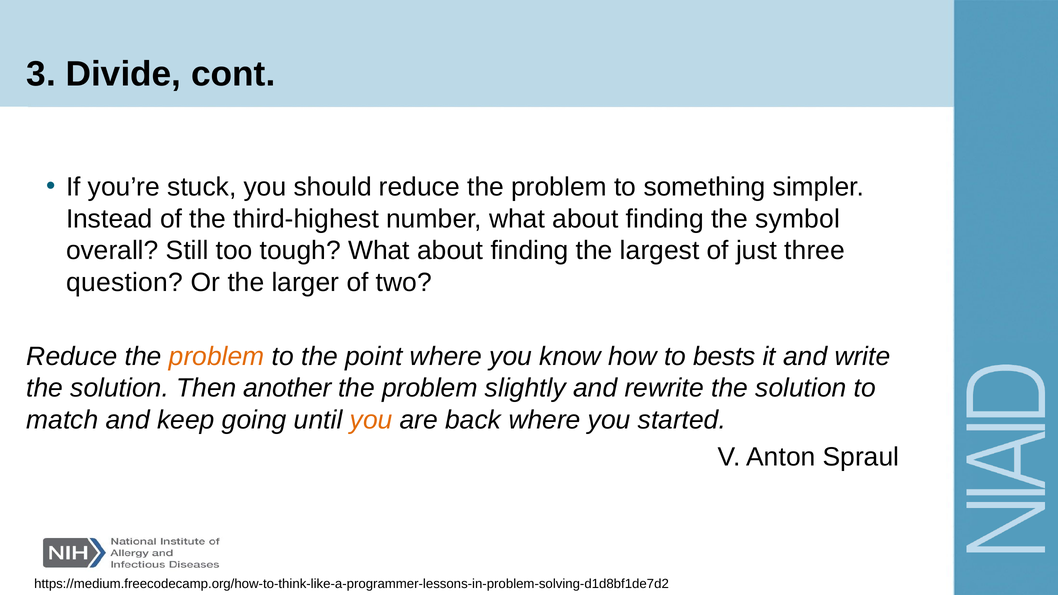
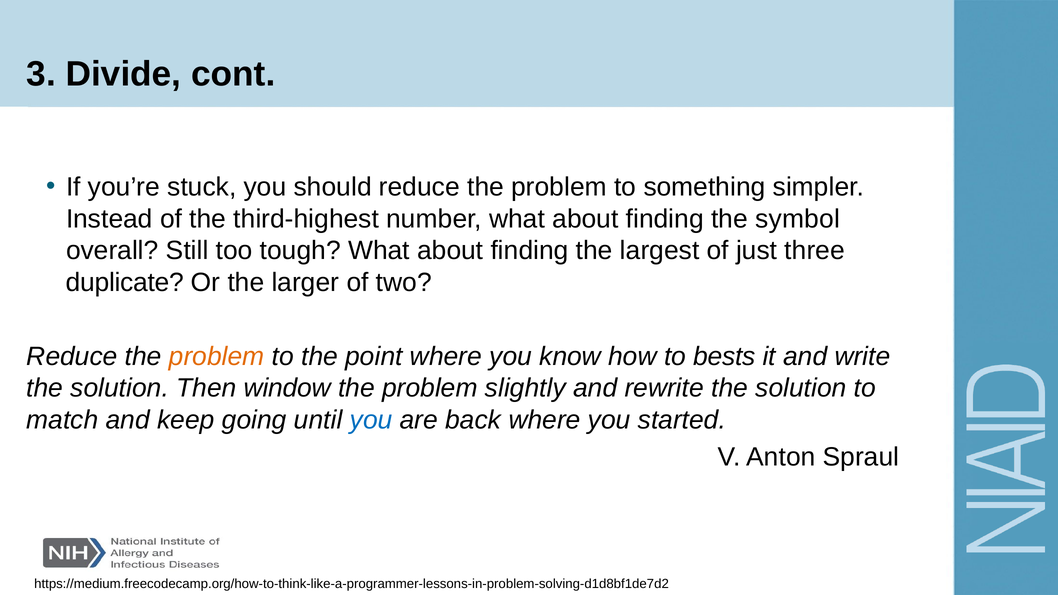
question: question -> duplicate
another: another -> window
you at (371, 420) colour: orange -> blue
